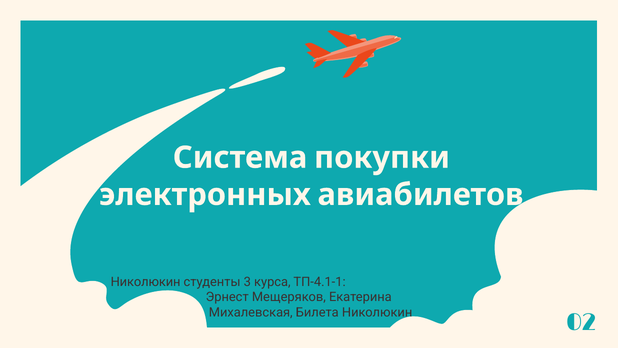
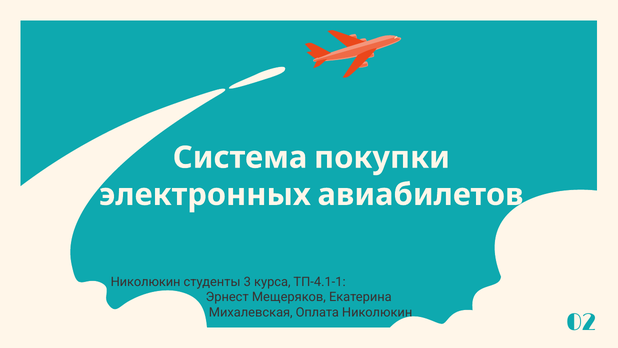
Билета: Билета -> Оплата
